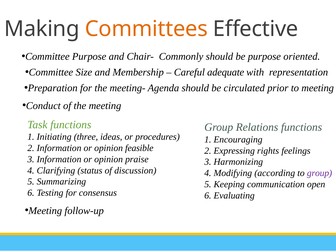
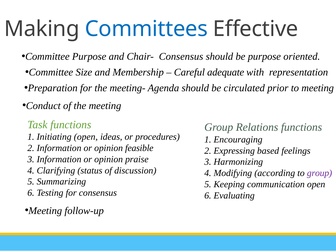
Committees colour: orange -> blue
Chair- Commonly: Commonly -> Consensus
Initiating three: three -> open
rights: rights -> based
